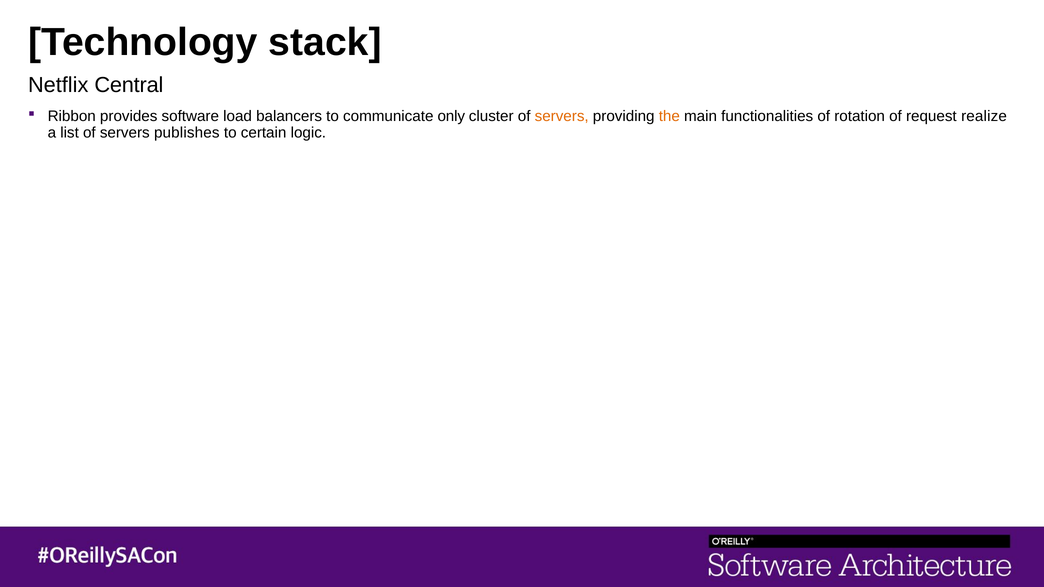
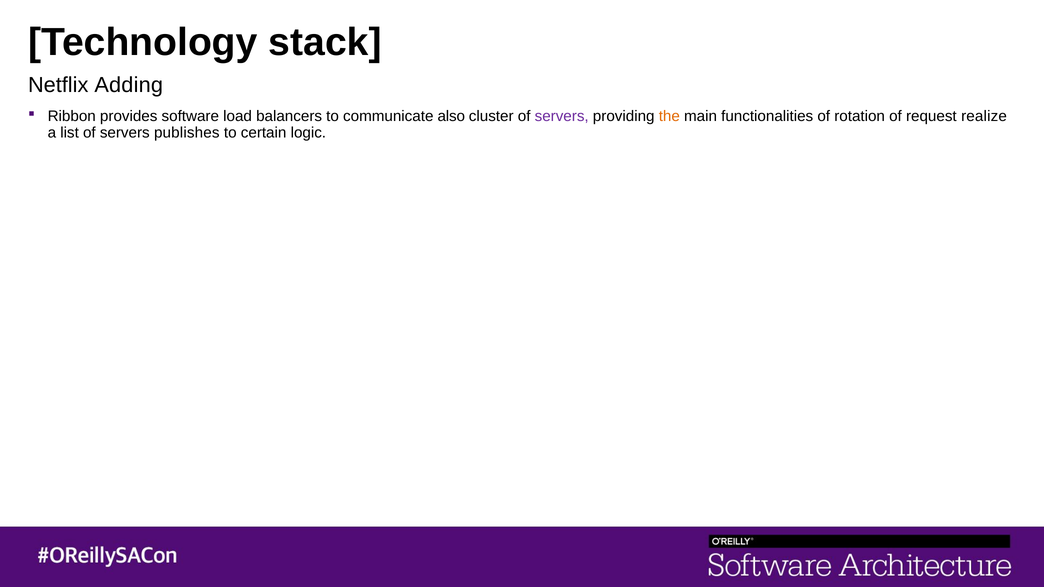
Central: Central -> Adding
only: only -> also
servers at (562, 116) colour: orange -> purple
